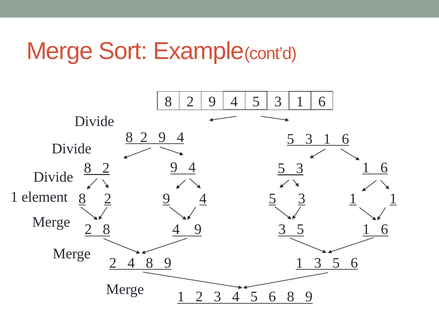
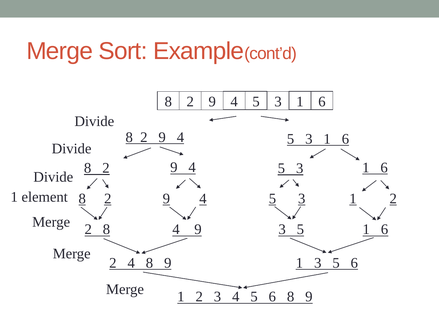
3 1 1: 1 -> 2
